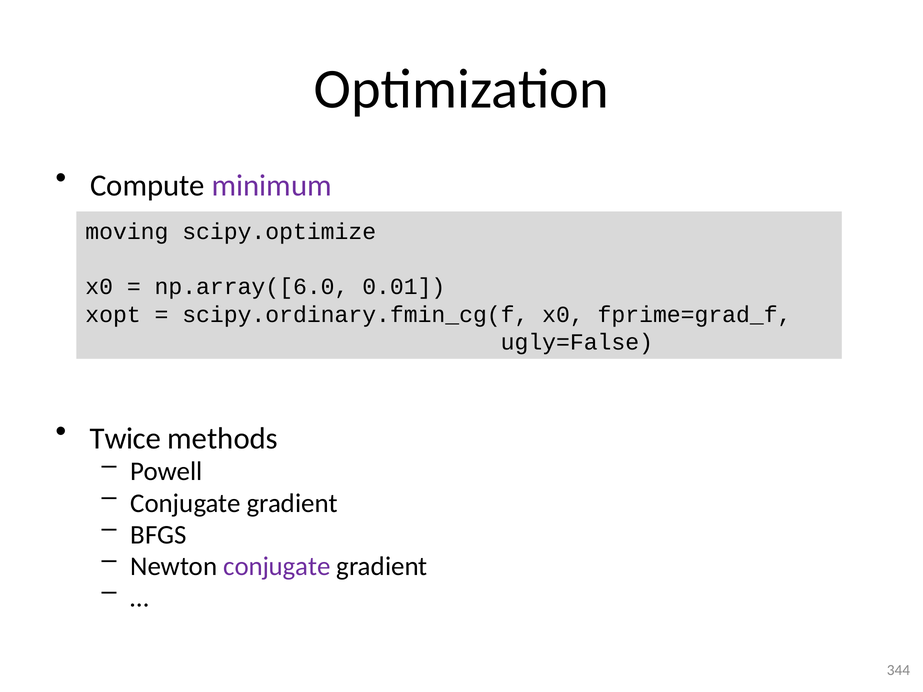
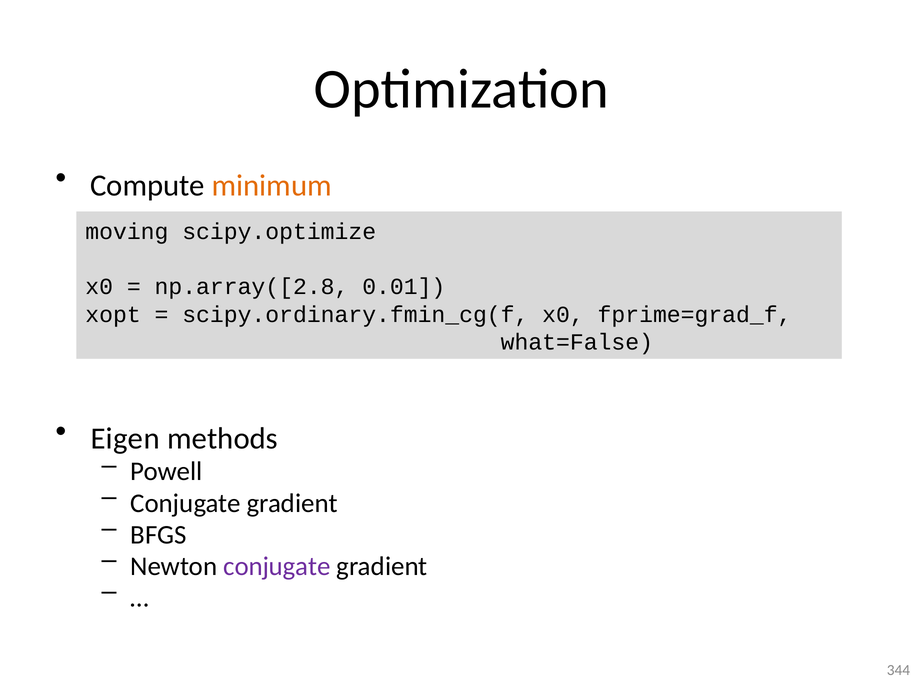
minimum colour: purple -> orange
np.array([6.0: np.array([6.0 -> np.array([2.8
ugly=False: ugly=False -> what=False
Twice: Twice -> Eigen
